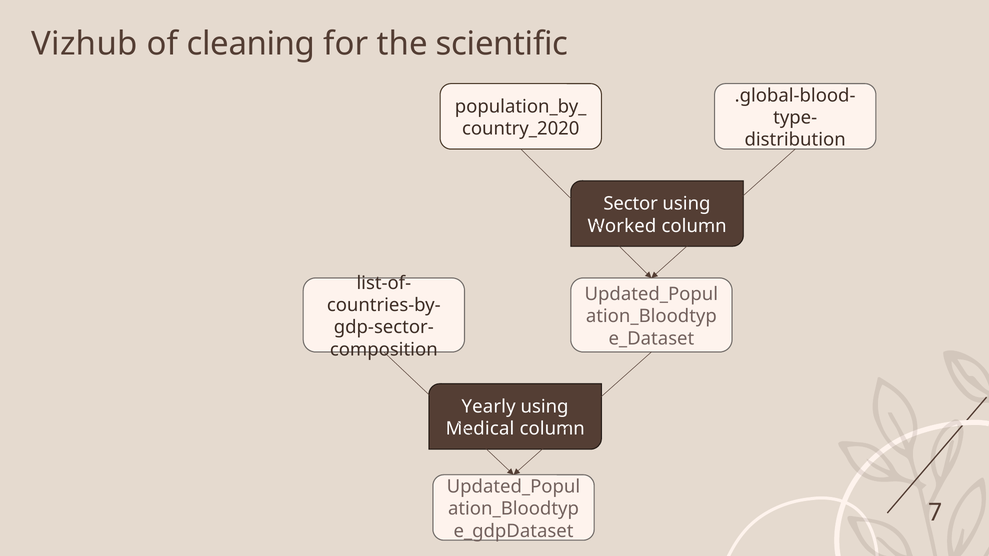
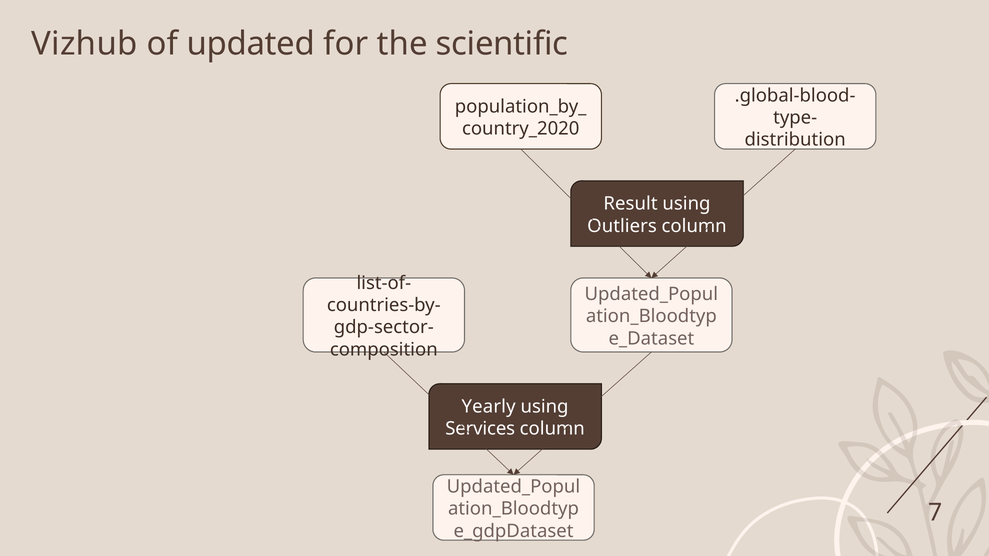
cleaning: cleaning -> updated
Sector: Sector -> Result
Worked: Worked -> Outliers
Medical: Medical -> Services
